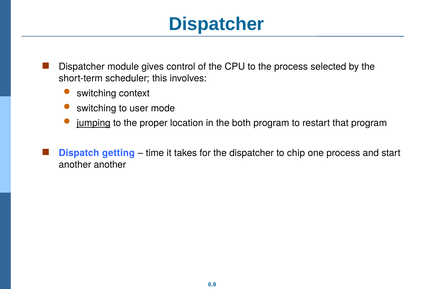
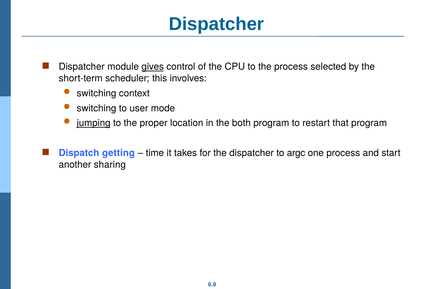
gives underline: none -> present
chip: chip -> argc
another another: another -> sharing
